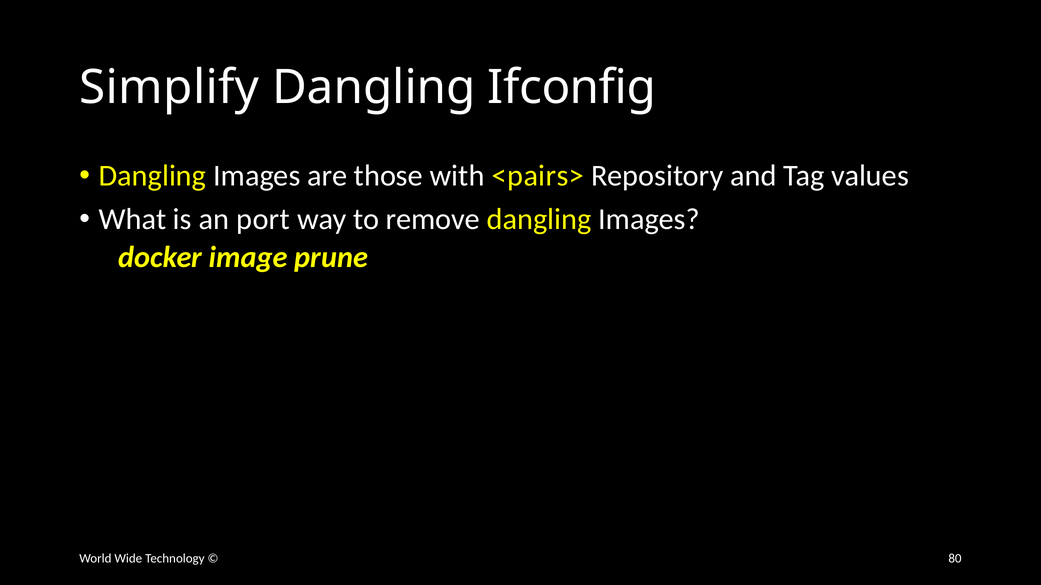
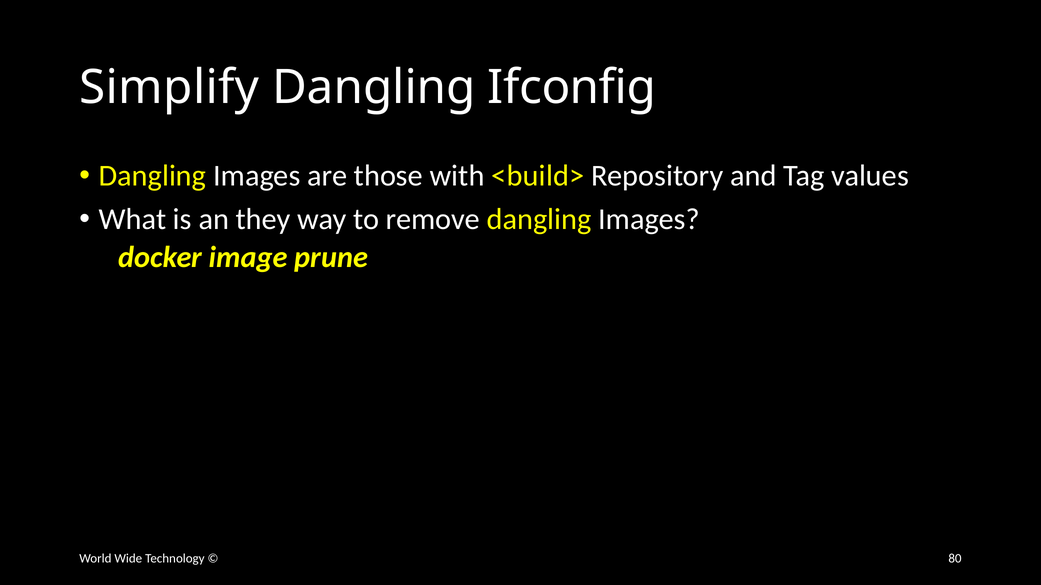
<pairs>: <pairs> -> <build>
port: port -> they
